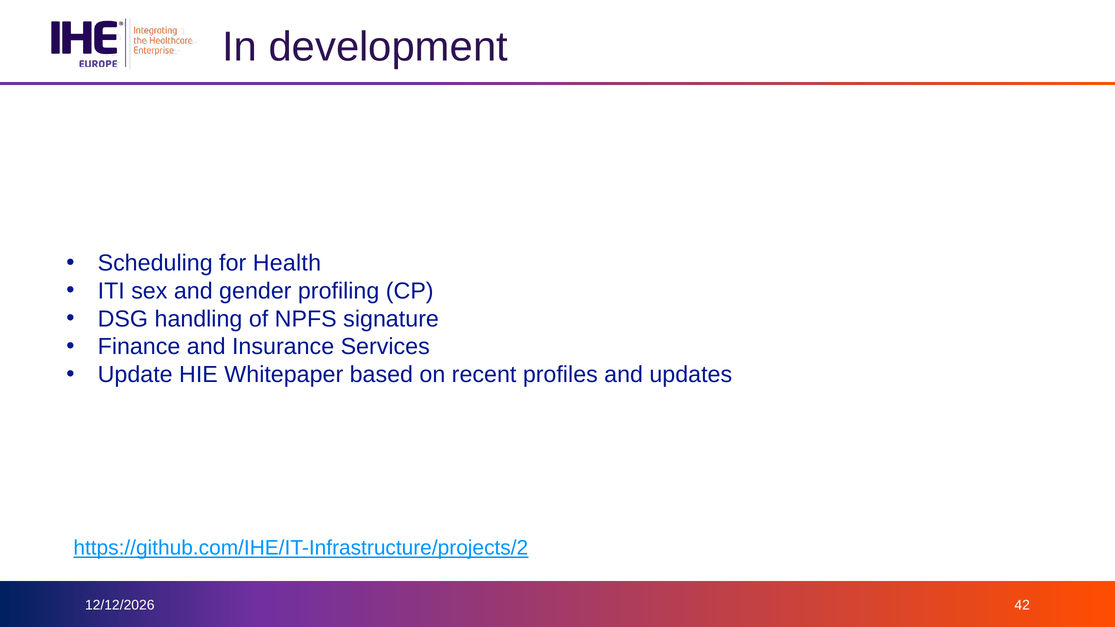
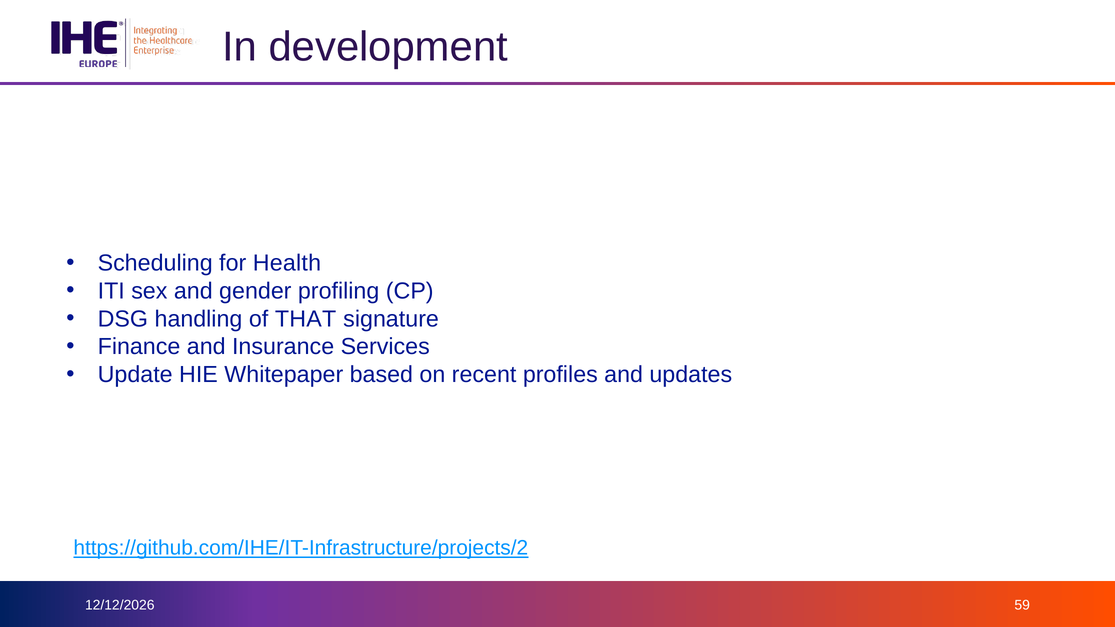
NPFS: NPFS -> THAT
42: 42 -> 59
